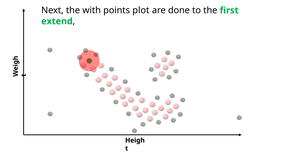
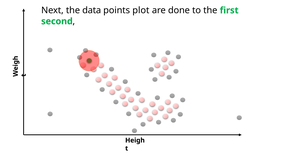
with: with -> data
extend: extend -> second
